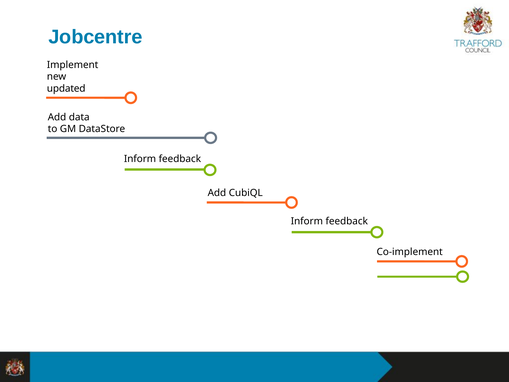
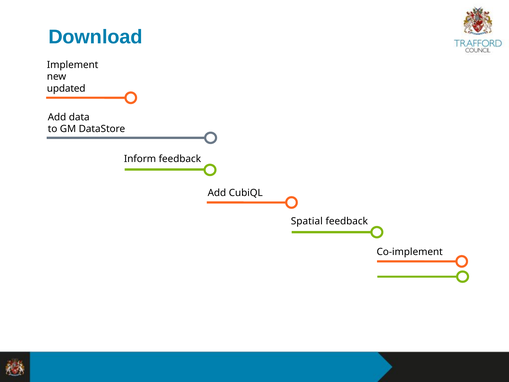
Jobcentre: Jobcentre -> Download
Inform at (307, 221): Inform -> Spatial
